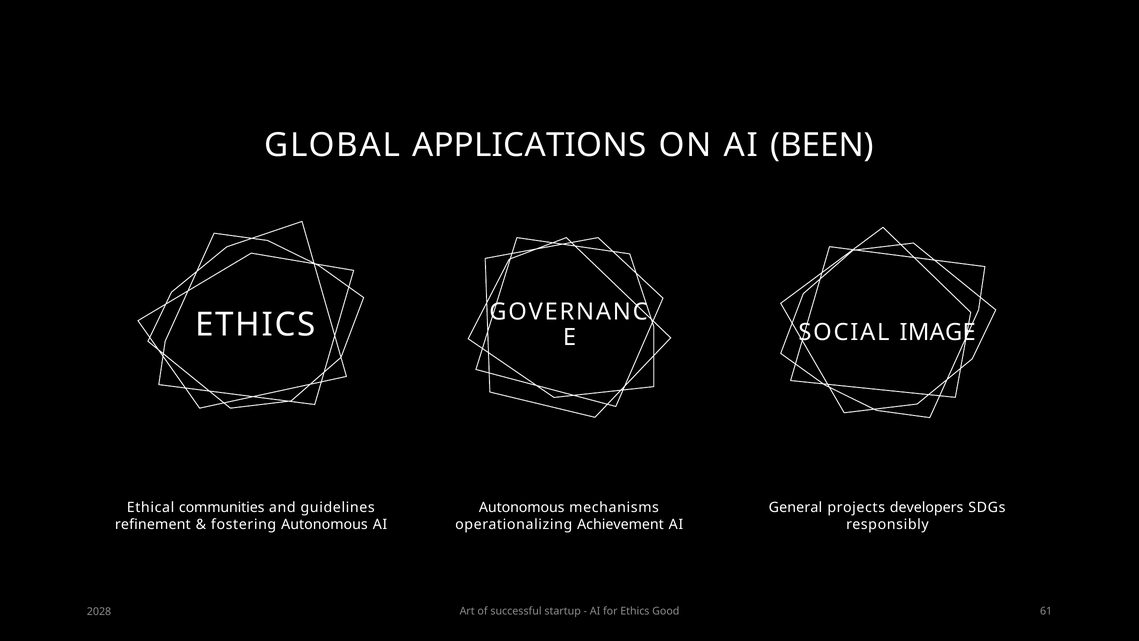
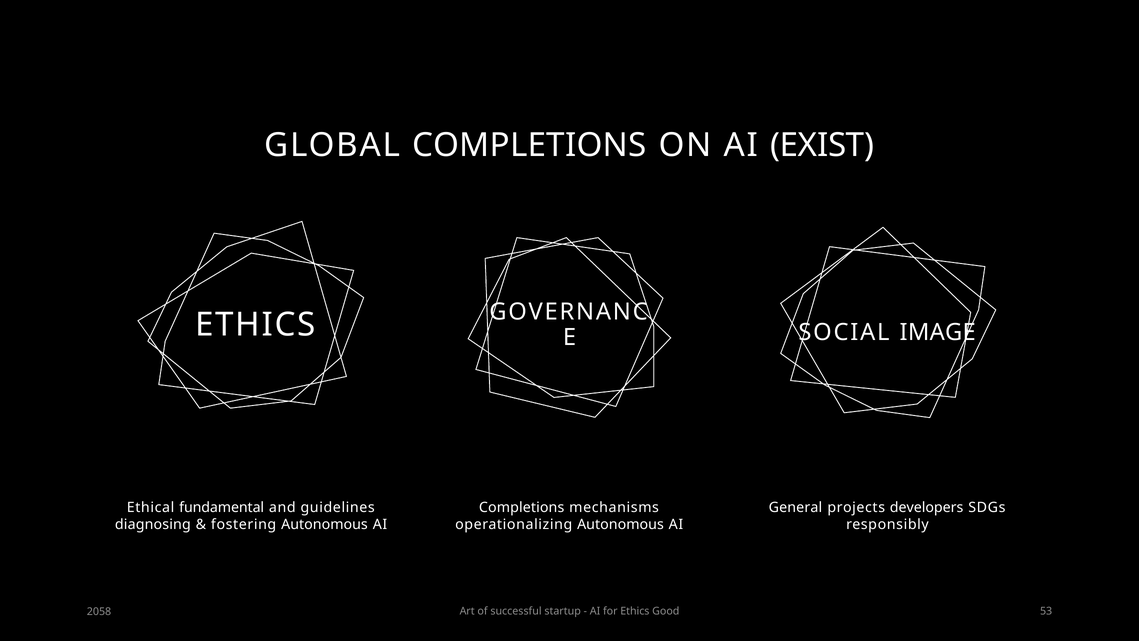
GLOBAL APPLICATIONS: APPLICATIONS -> COMPLETIONS
BEEN: BEEN -> EXIST
communities: communities -> fundamental
Autonomous at (522, 507): Autonomous -> Completions
refinement: refinement -> diagnosing
operationalizing Achievement: Achievement -> Autonomous
61: 61 -> 53
2028: 2028 -> 2058
